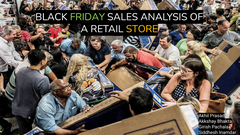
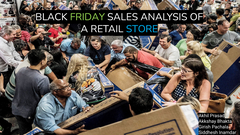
STORE colour: yellow -> light blue
